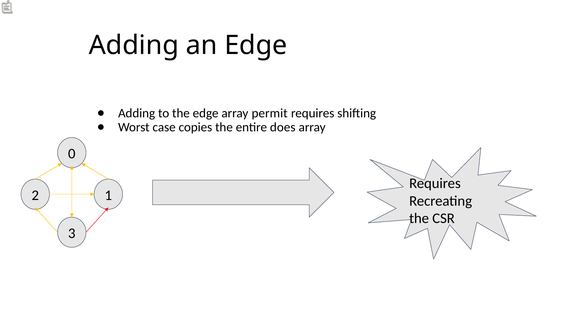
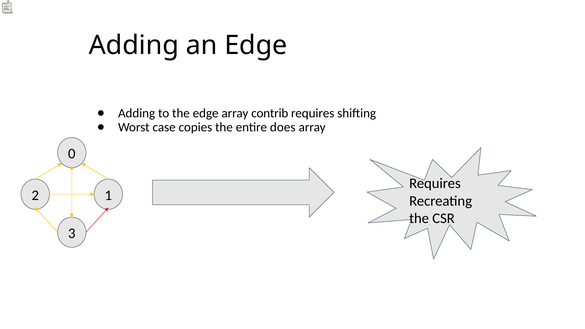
permit: permit -> contrib
